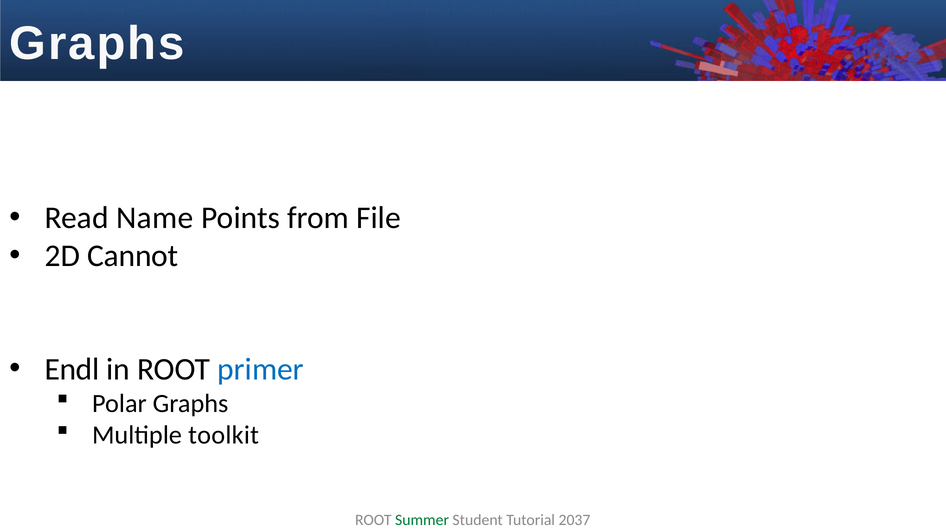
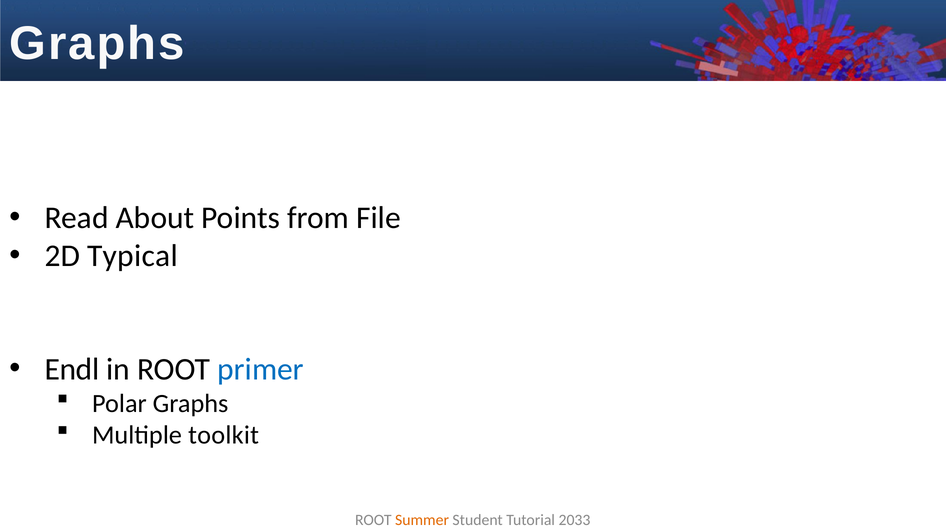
Name: Name -> About
Cannot: Cannot -> Typical
Summer colour: green -> orange
2037: 2037 -> 2033
